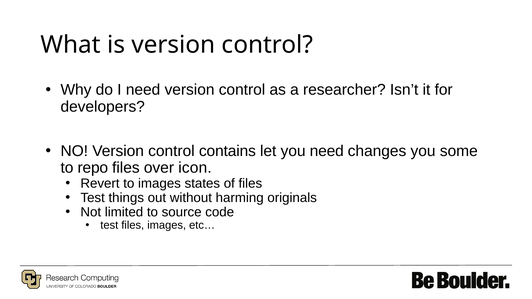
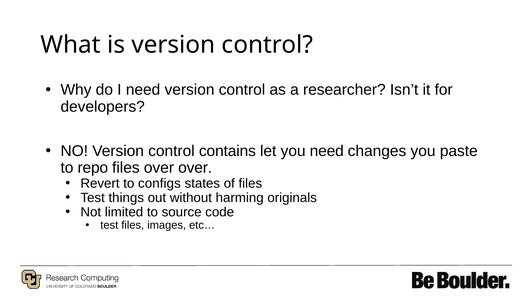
some: some -> paste
over icon: icon -> over
to images: images -> configs
